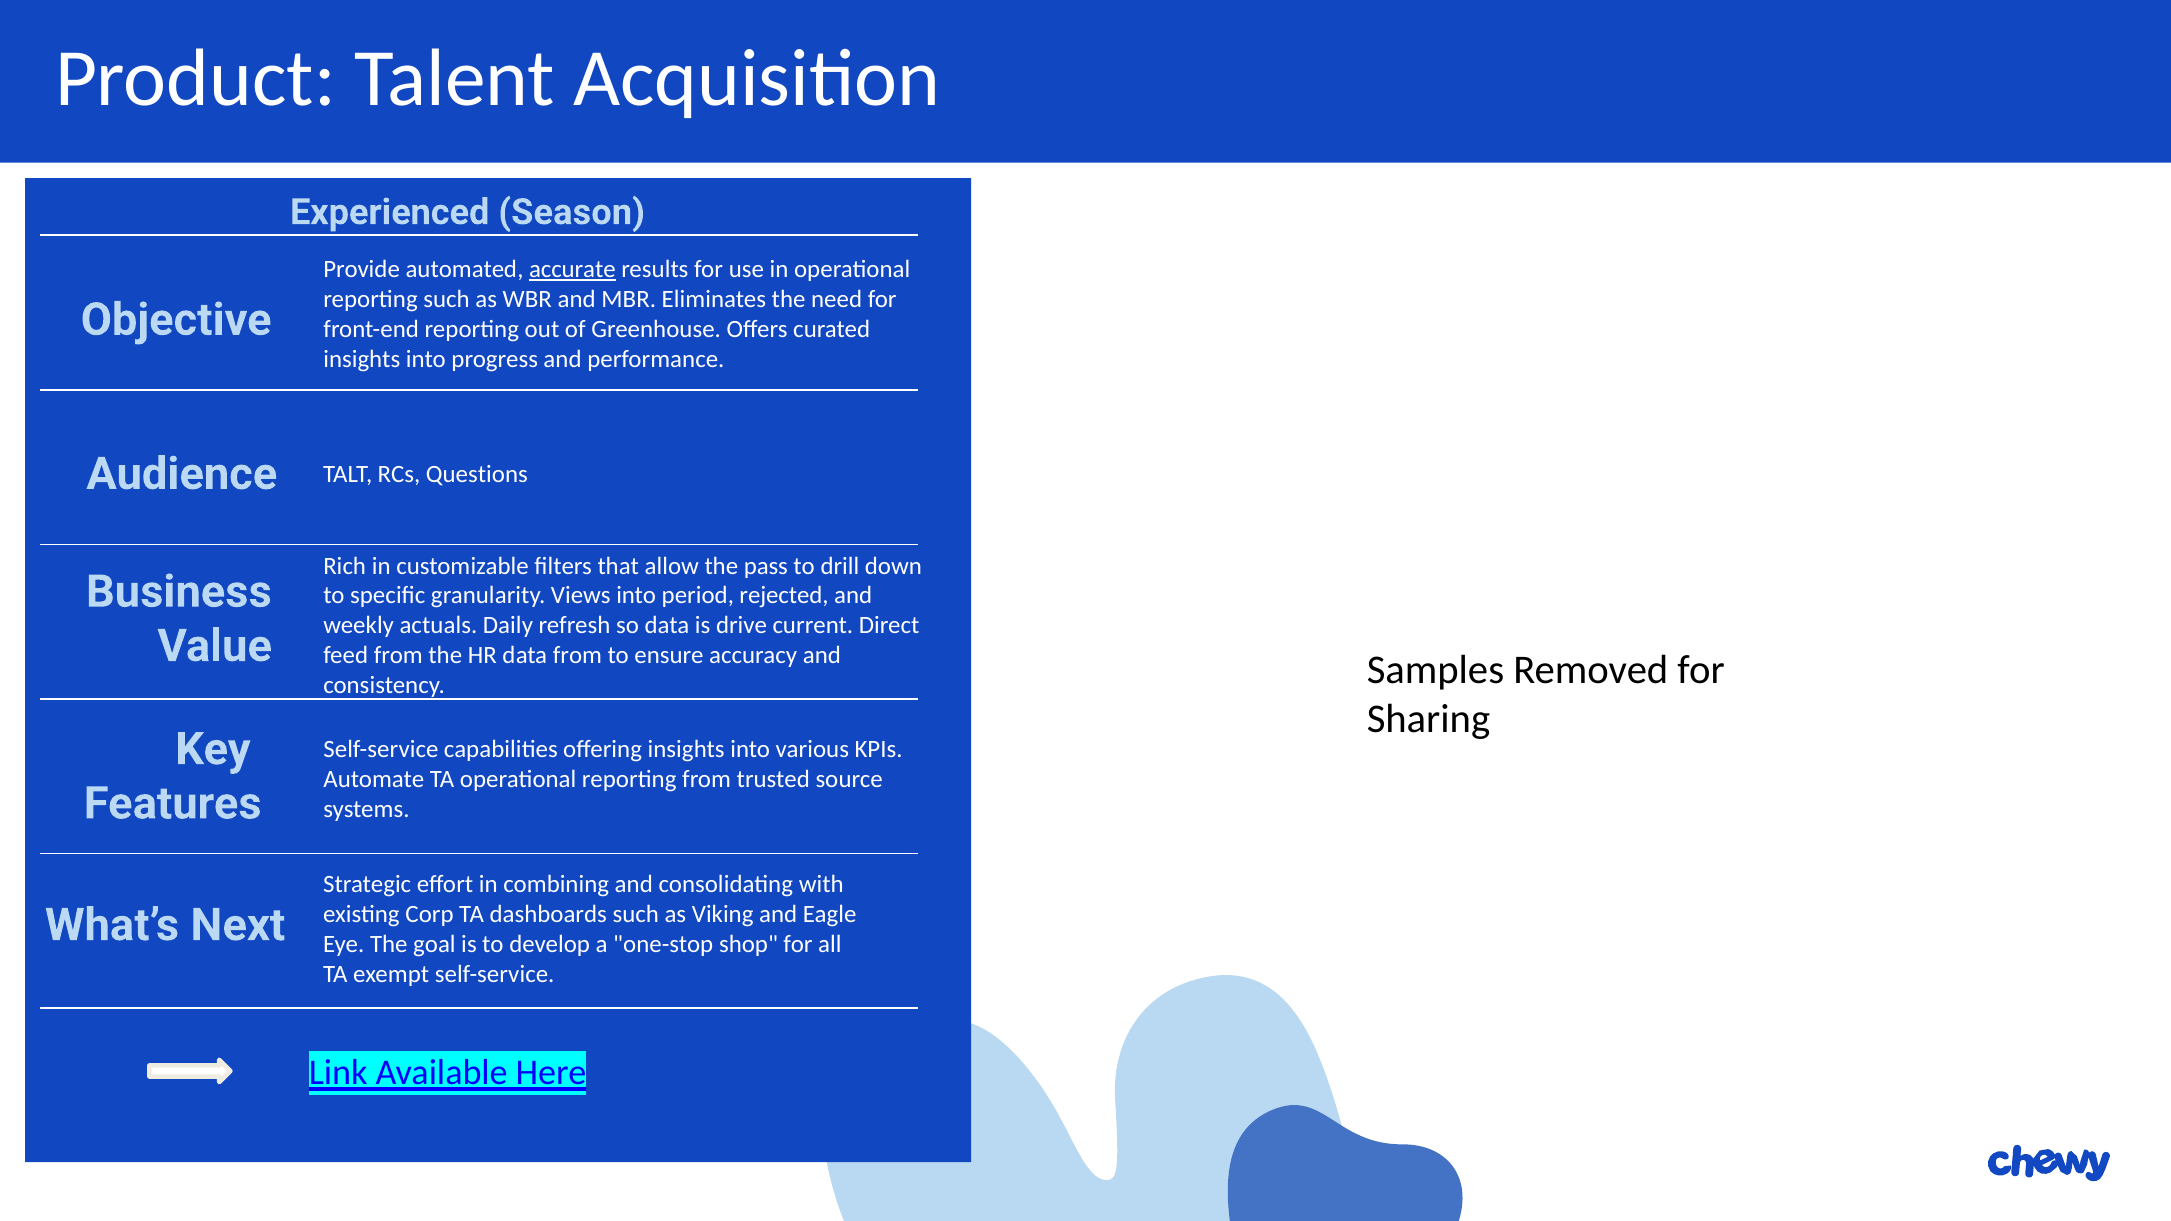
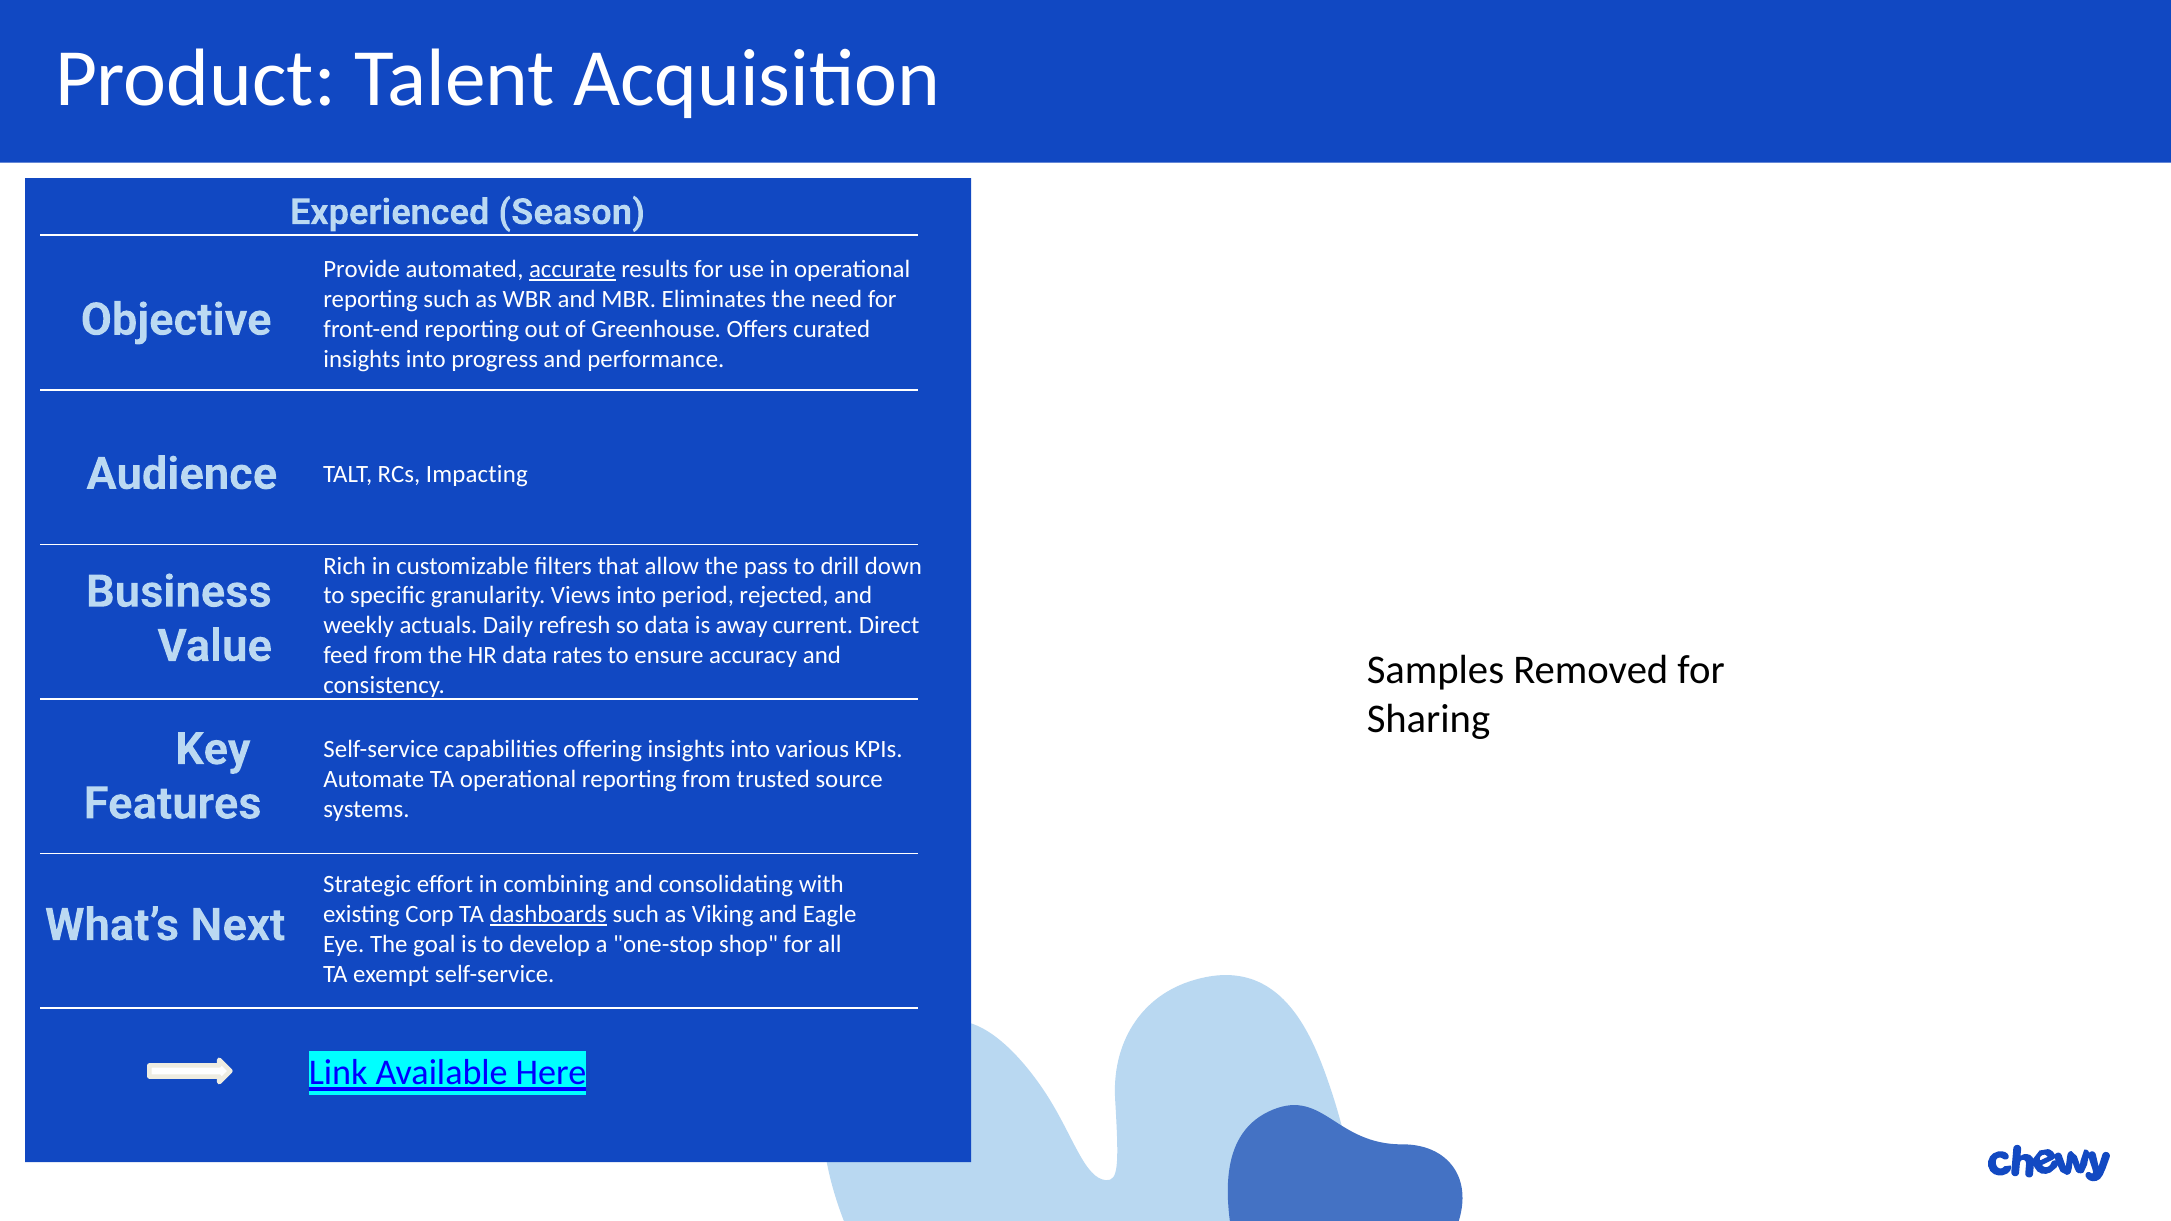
Questions: Questions -> Impacting
drive: drive -> away
data from: from -> rates
dashboards underline: none -> present
